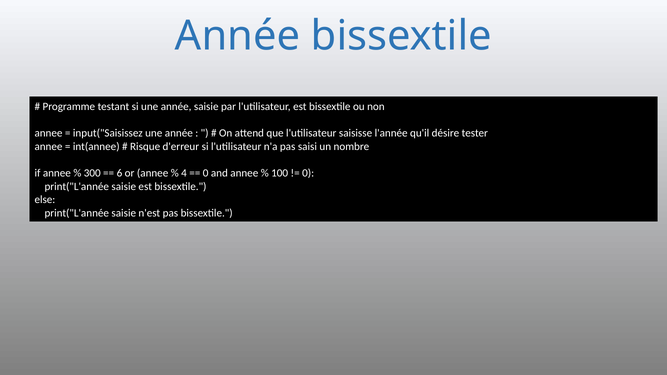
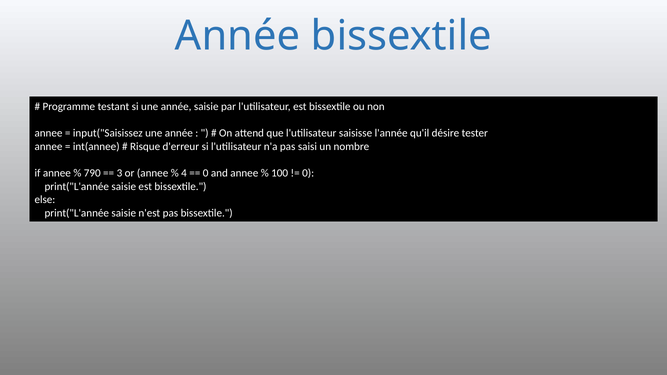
300: 300 -> 790
6: 6 -> 3
